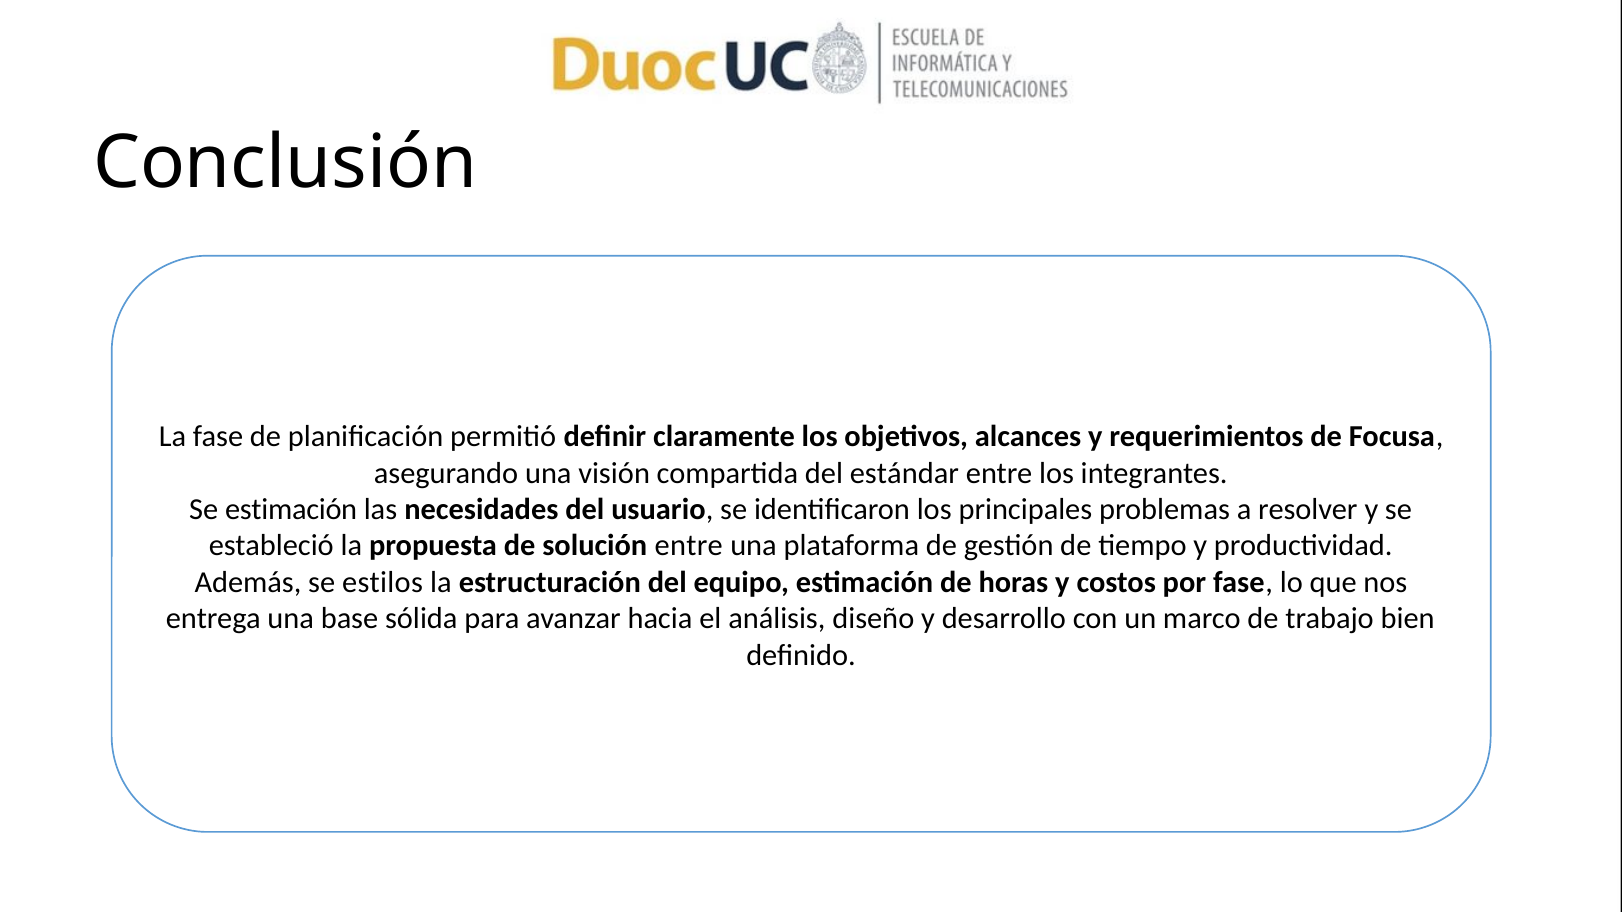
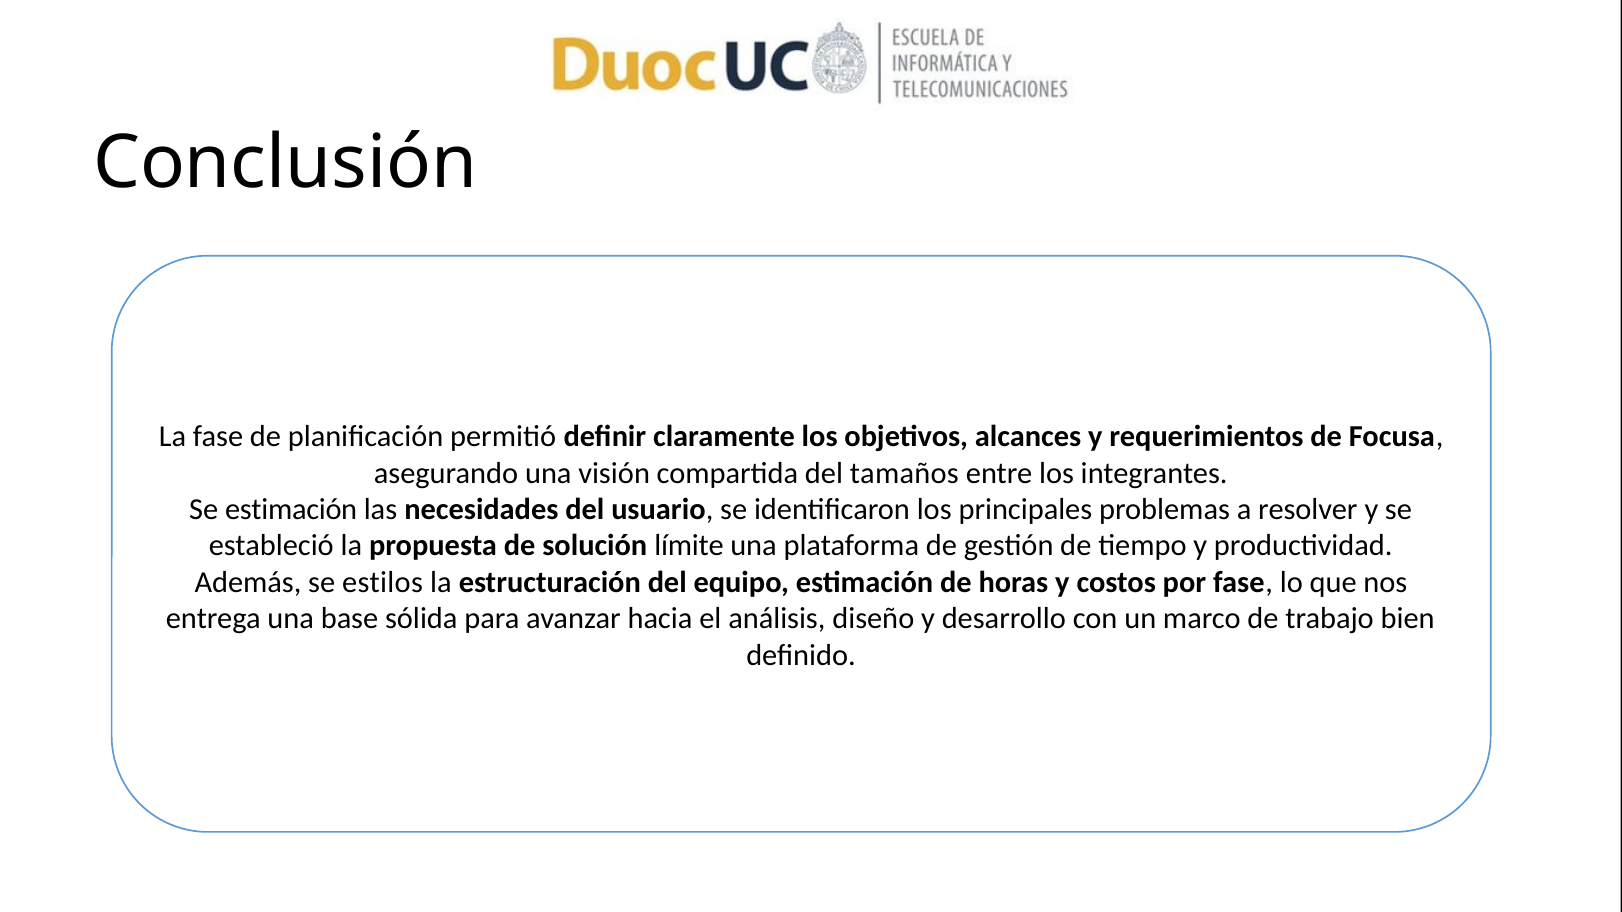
estándar: estándar -> tamaños
solución entre: entre -> límite
